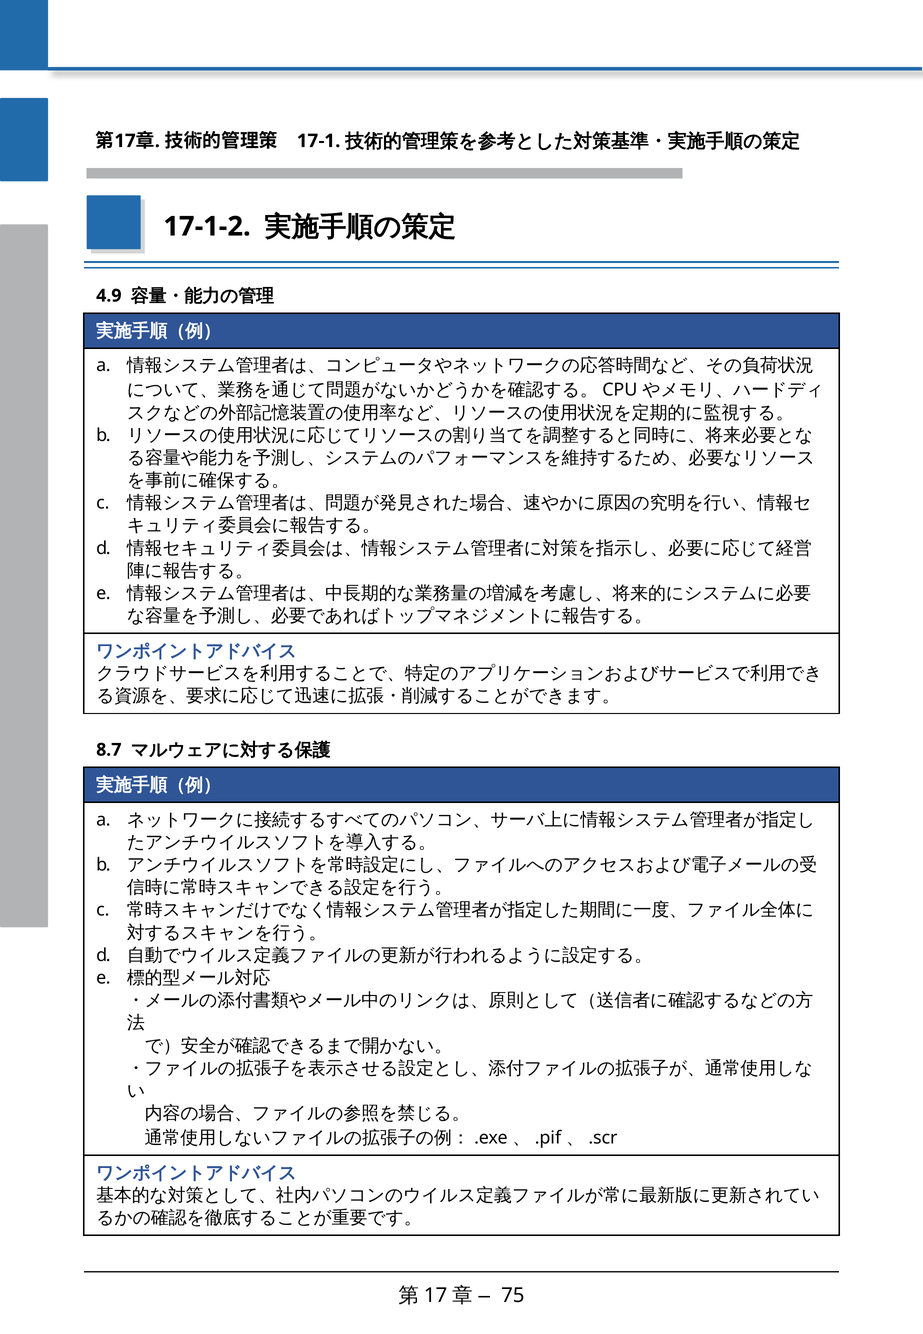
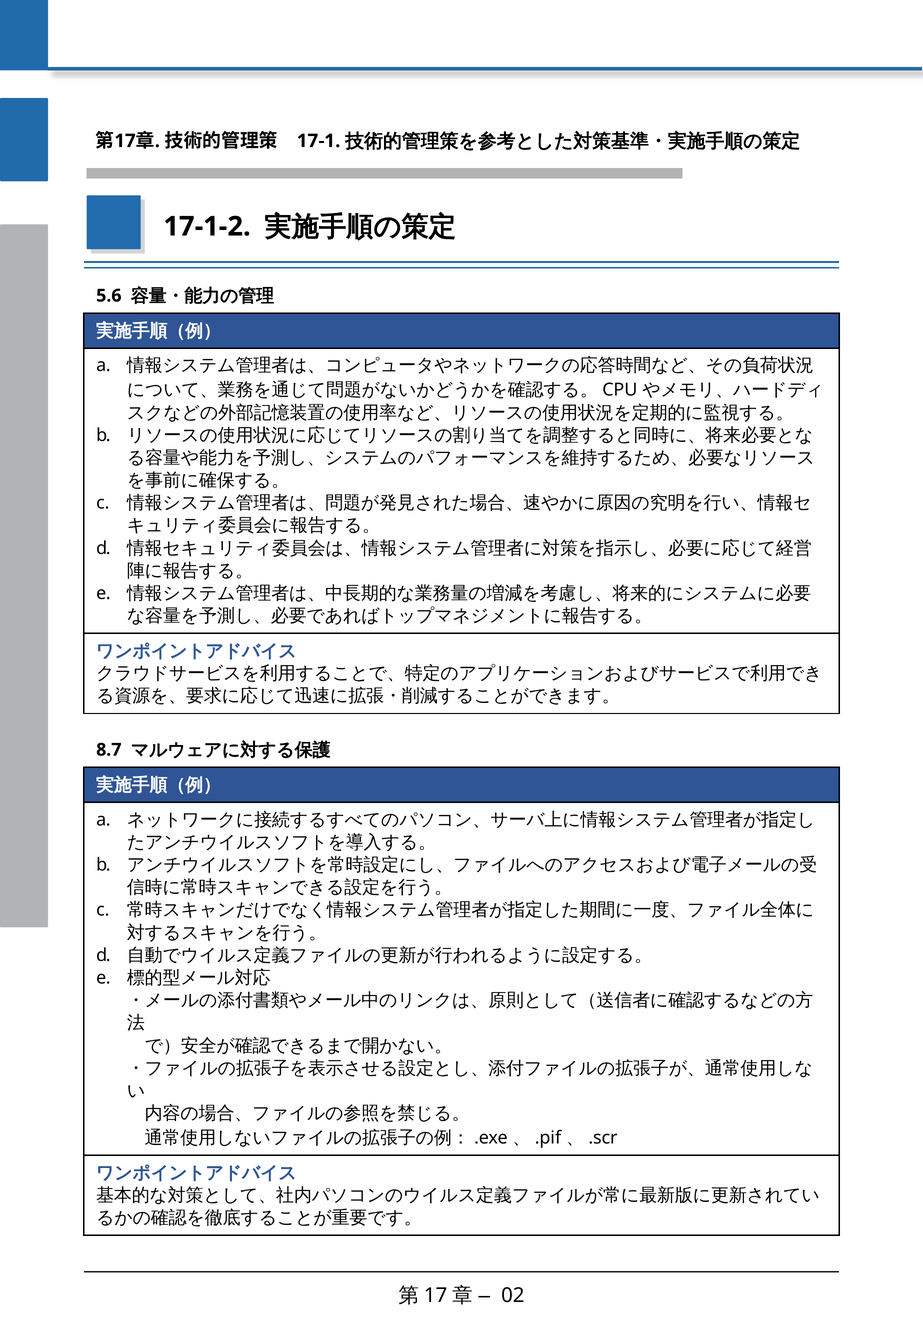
4.9: 4.9 -> 5.6
75: 75 -> 02
